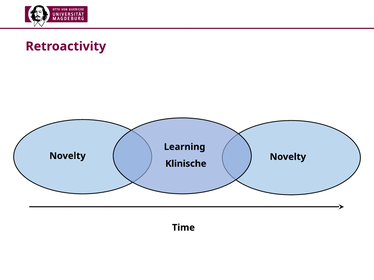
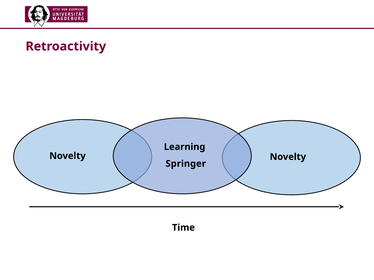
Klinische: Klinische -> Springer
